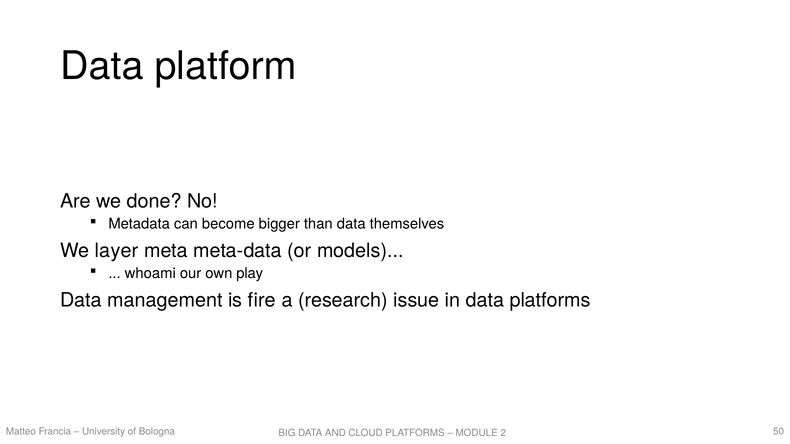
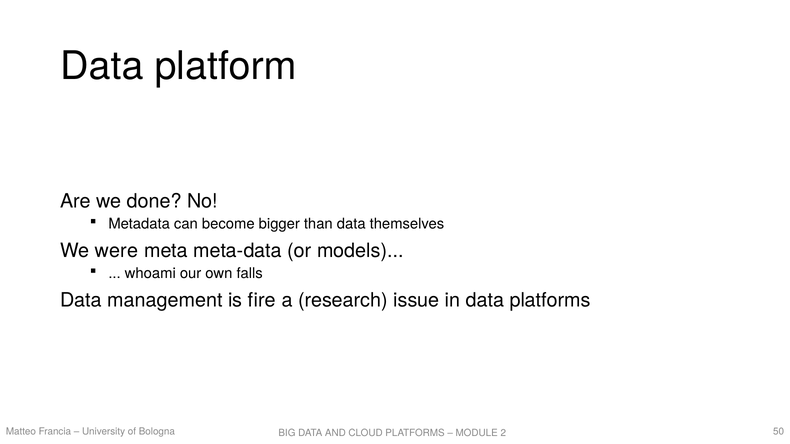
layer: layer -> were
play: play -> falls
